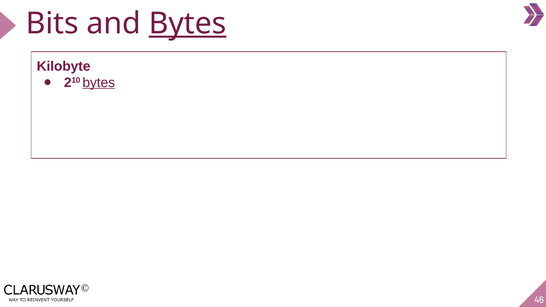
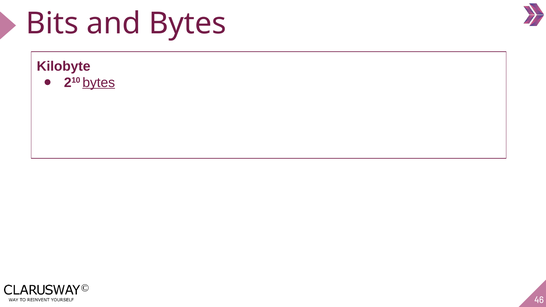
Bytes at (188, 24) underline: present -> none
